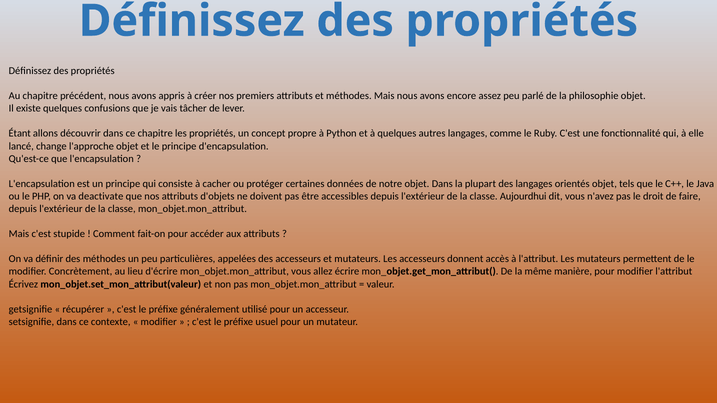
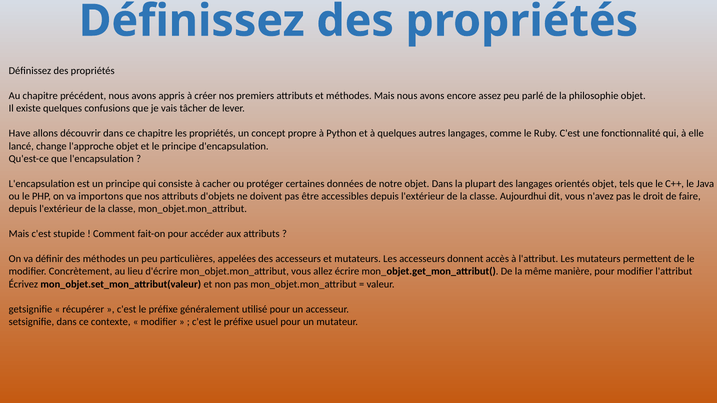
Étant: Étant -> Have
deactivate: deactivate -> importons
